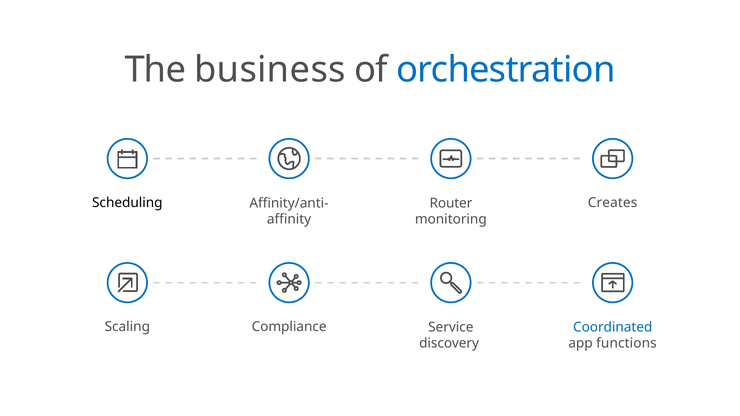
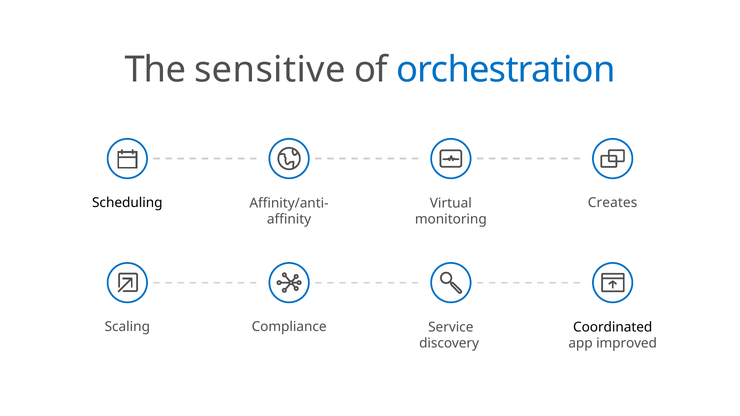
business: business -> sensitive
Router: Router -> Virtual
Coordinated colour: blue -> black
functions: functions -> improved
